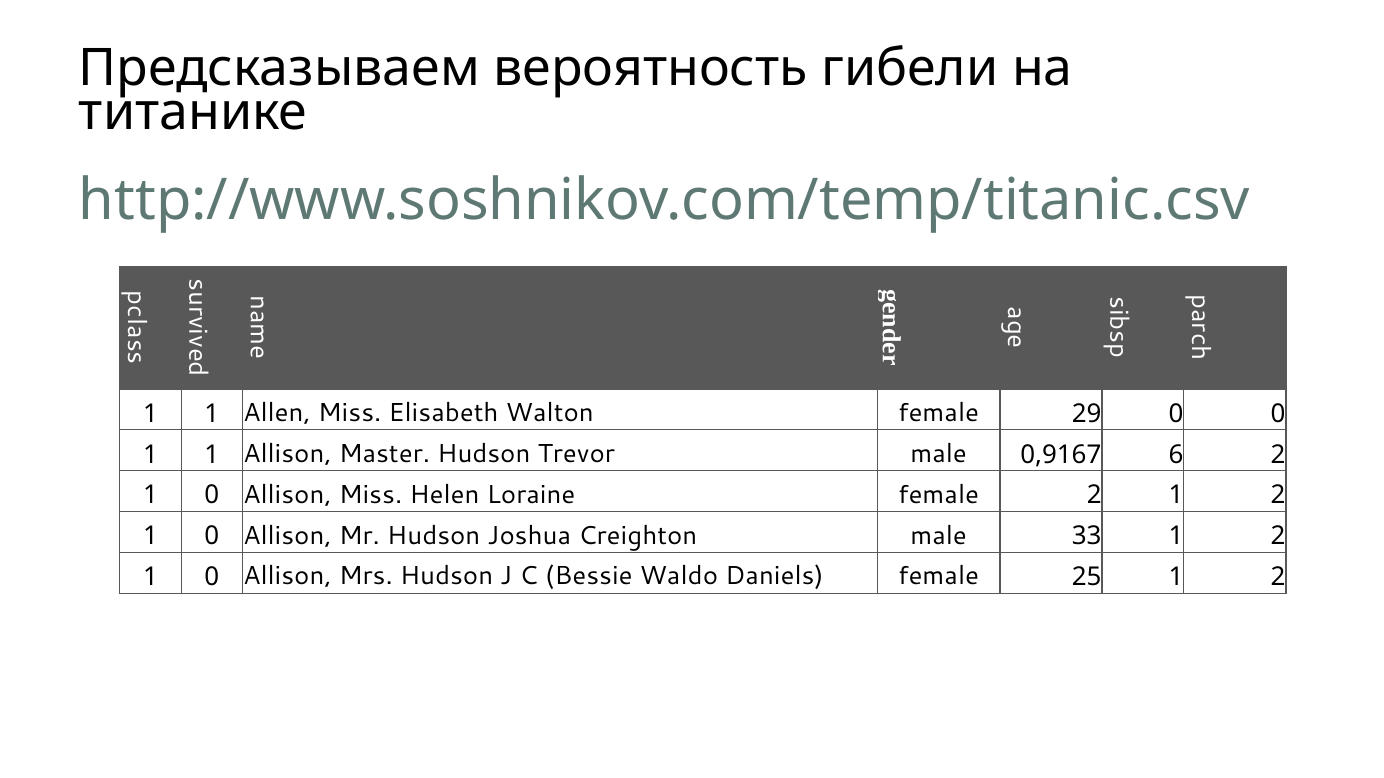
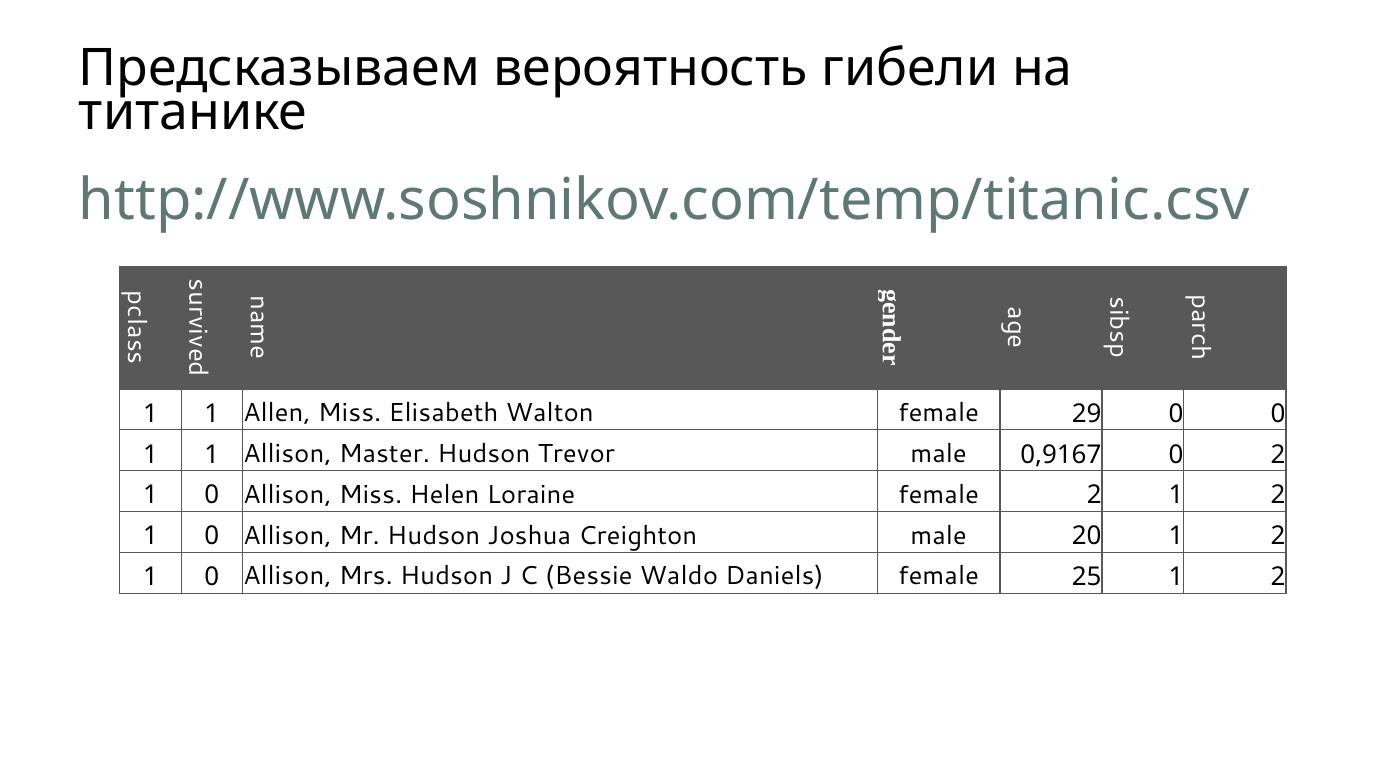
0,9167 6: 6 -> 0
33: 33 -> 20
